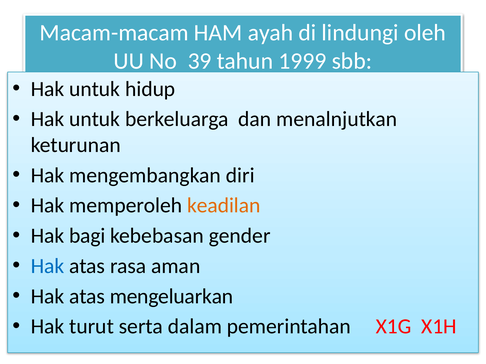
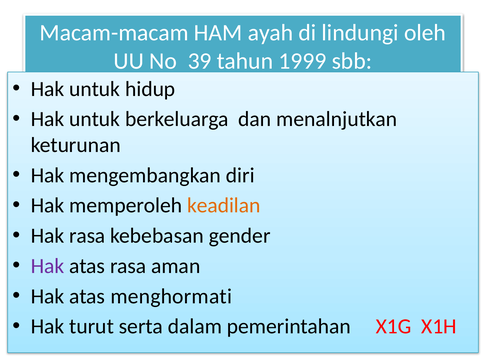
Hak bagi: bagi -> rasa
Hak at (47, 266) colour: blue -> purple
mengeluarkan: mengeluarkan -> menghormati
